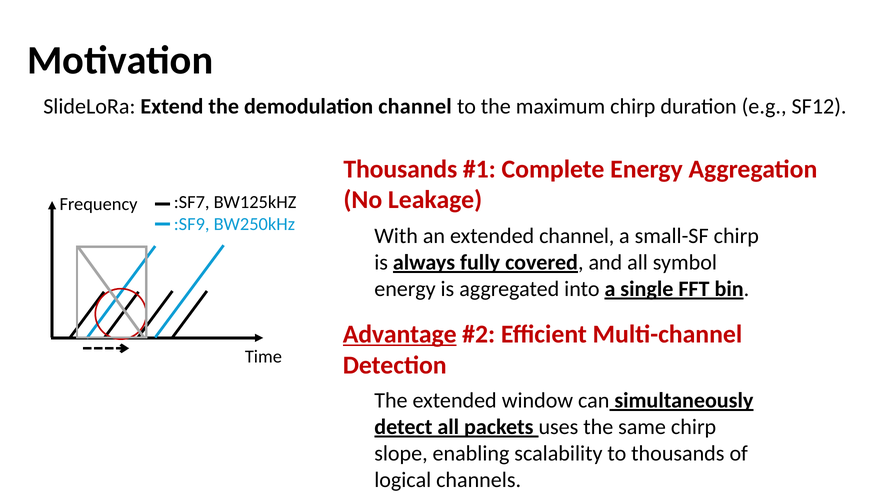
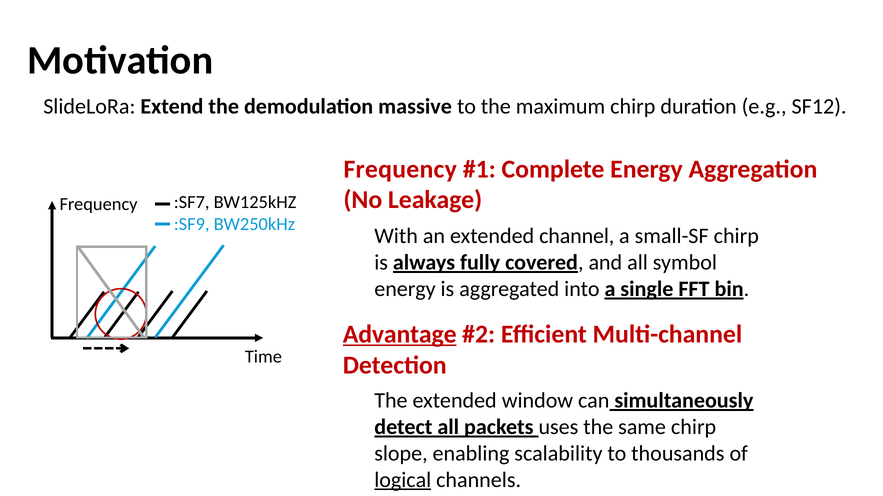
demodulation channel: channel -> massive
Thousands at (400, 169): Thousands -> Frequency
logical underline: none -> present
